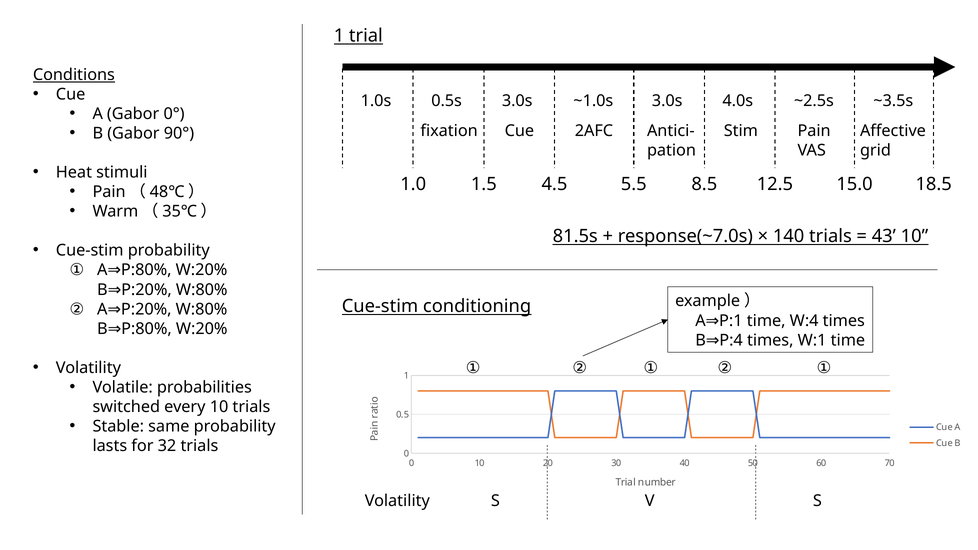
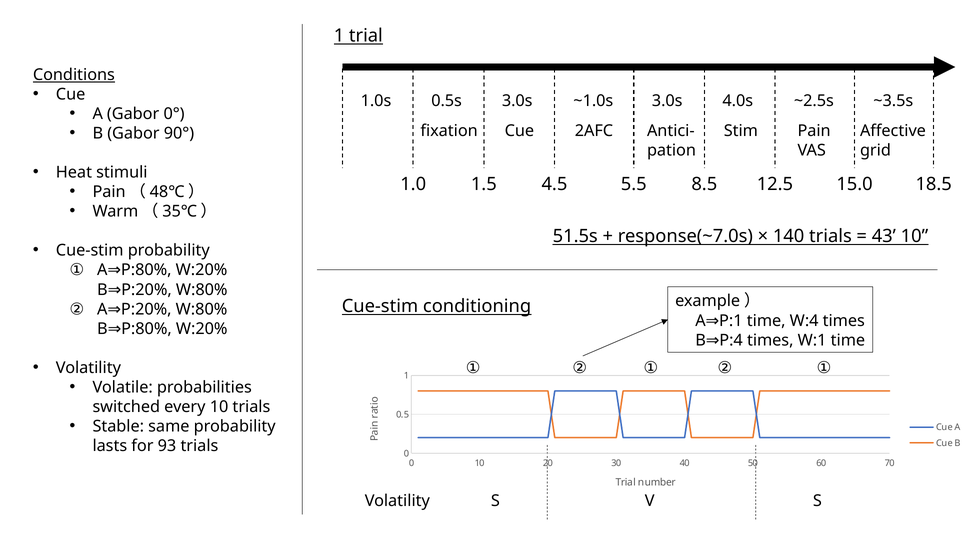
81.5s: 81.5s -> 51.5s
32: 32 -> 93
